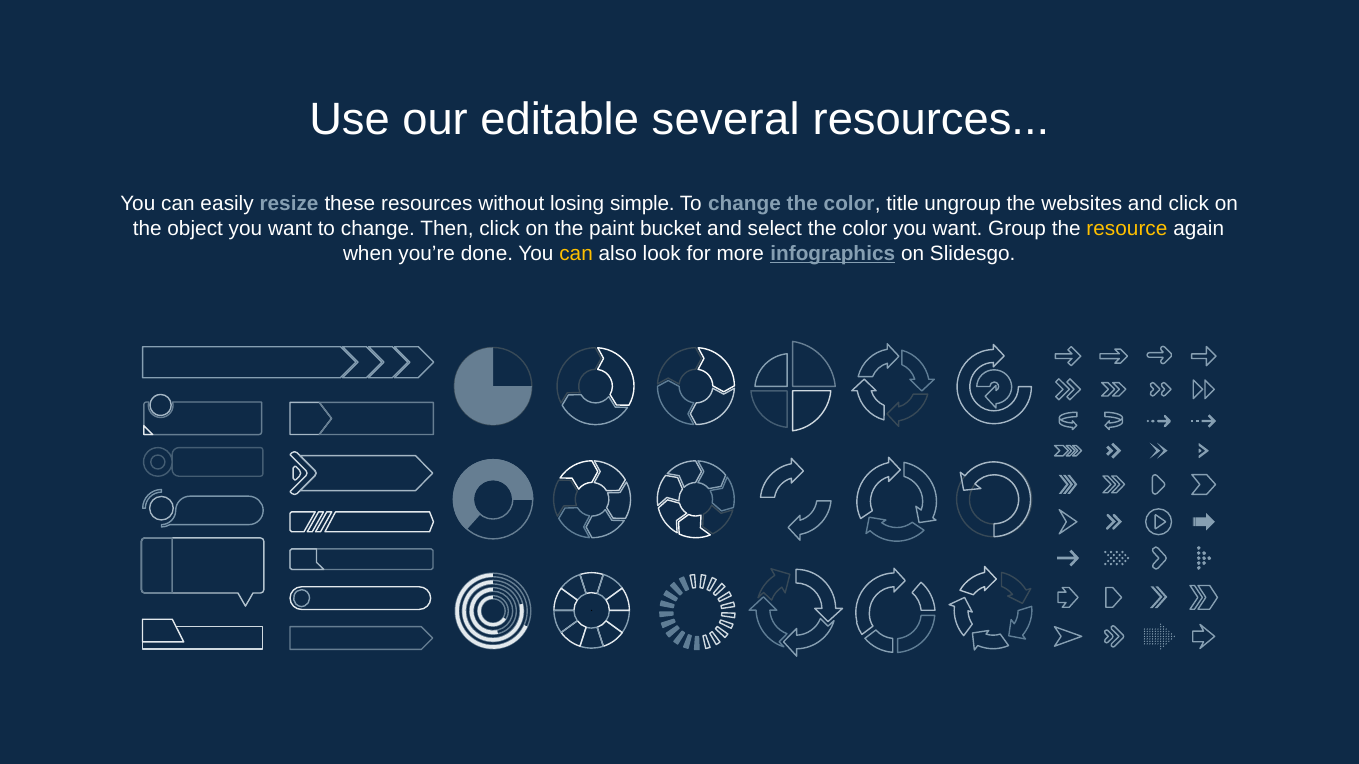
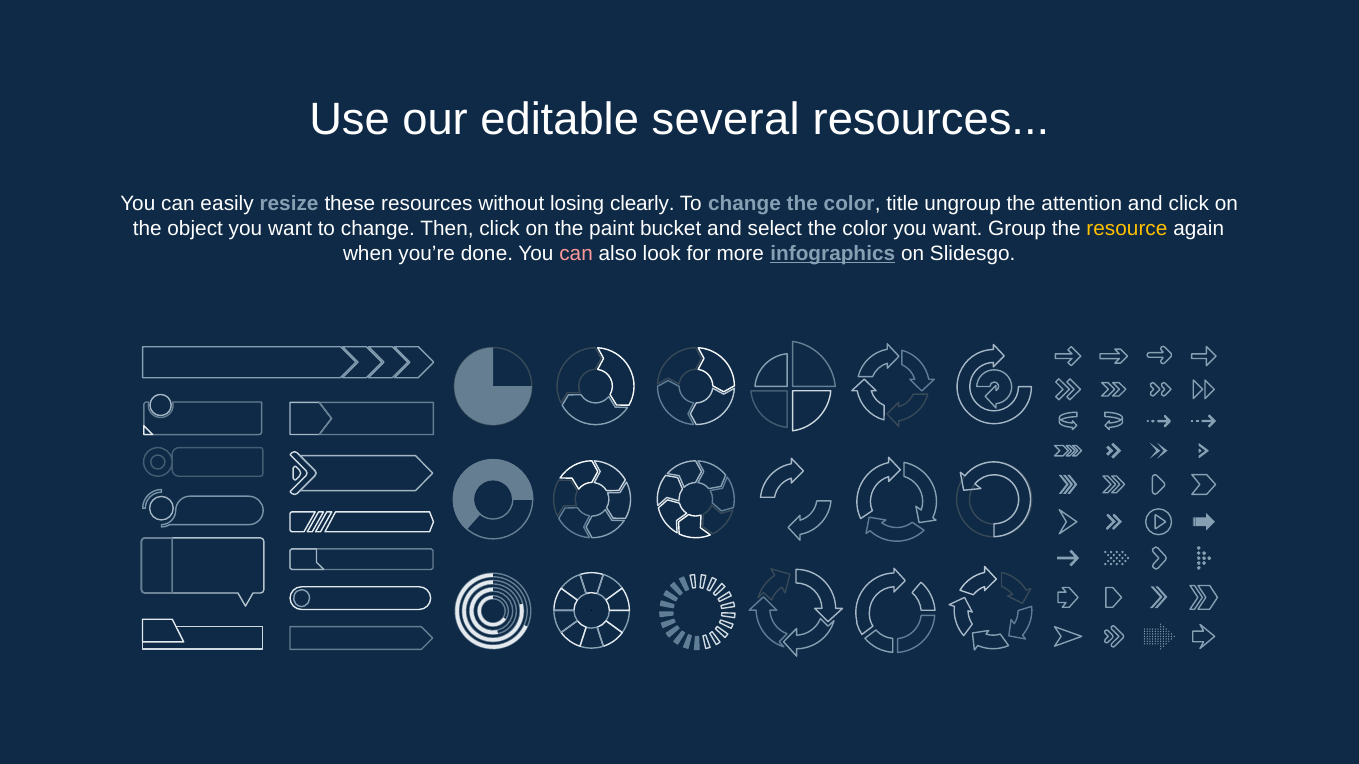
simple: simple -> clearly
websites: websites -> attention
can at (576, 254) colour: yellow -> pink
